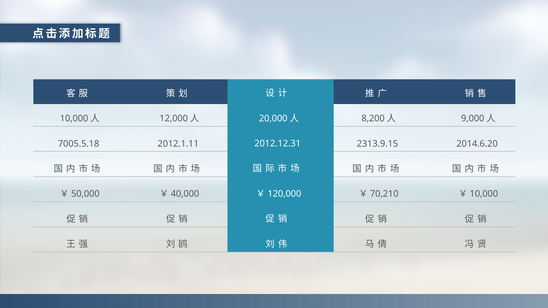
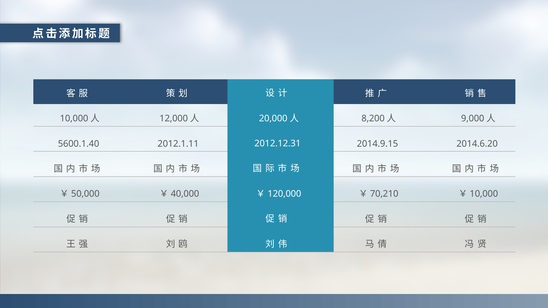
7005.5.18: 7005.5.18 -> 5600.1.40
2313.9.15: 2313.9.15 -> 2014.9.15
